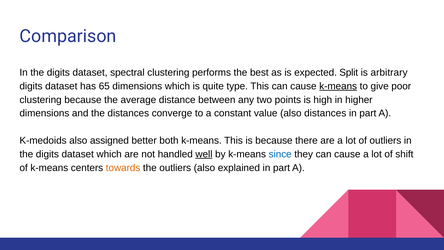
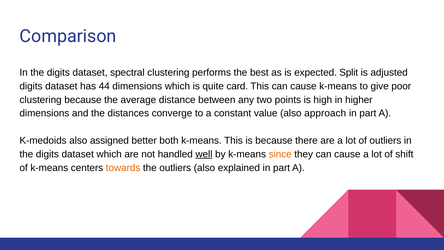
arbitrary: arbitrary -> adjusted
65: 65 -> 44
type: type -> card
k-means at (338, 86) underline: present -> none
also distances: distances -> approach
since colour: blue -> orange
